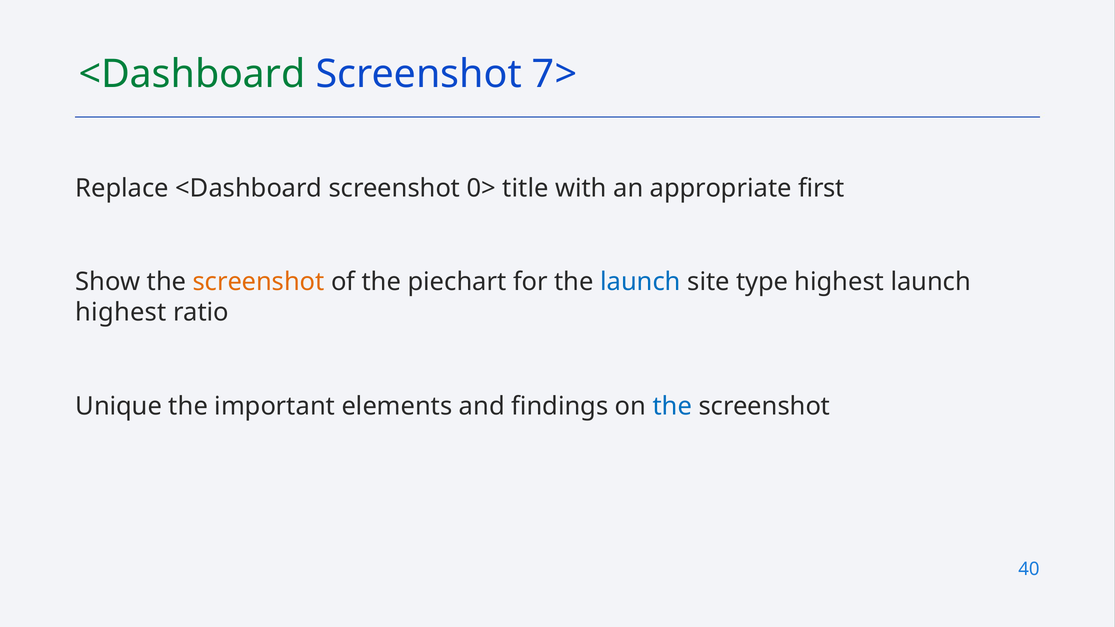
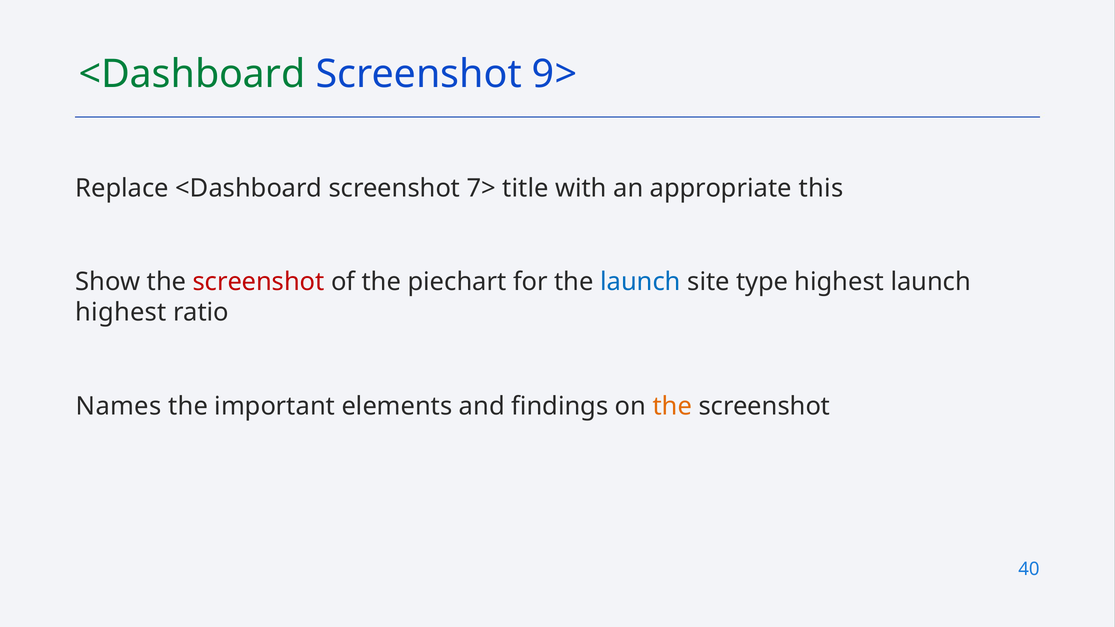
7>: 7> -> 9>
0>: 0> -> 7>
first: first -> this
screenshot at (259, 282) colour: orange -> red
Unique: Unique -> Names
the at (672, 406) colour: blue -> orange
